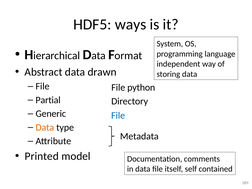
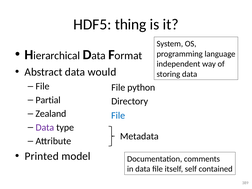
ways: ways -> thing
drawn: drawn -> would
Generic: Generic -> Zealand
Data at (45, 127) colour: orange -> purple
